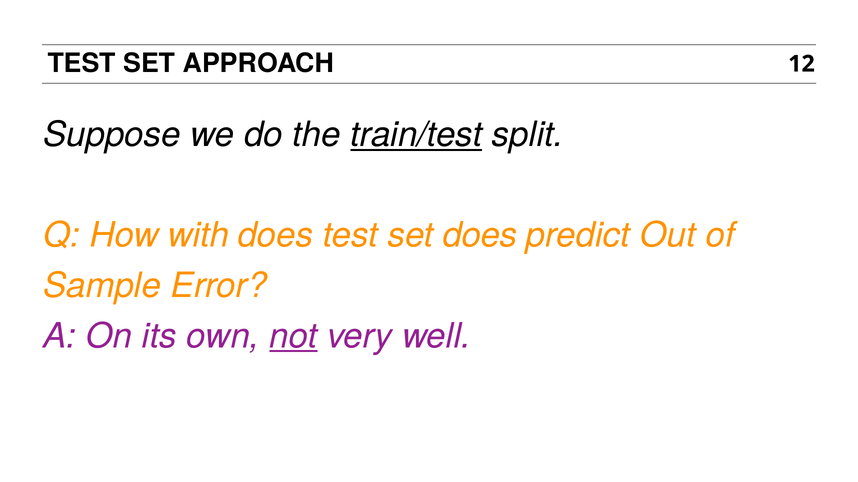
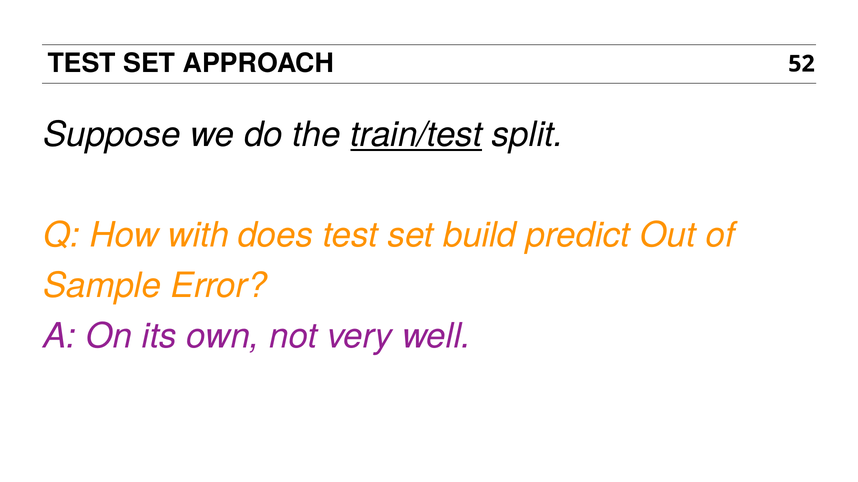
12: 12 -> 52
set does: does -> build
not underline: present -> none
